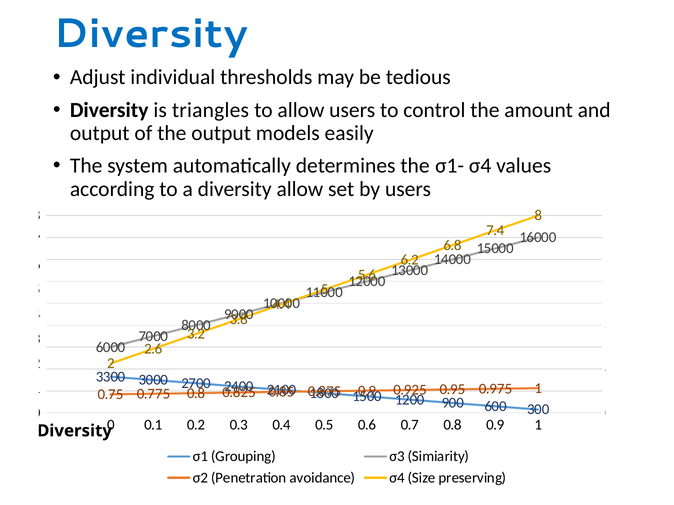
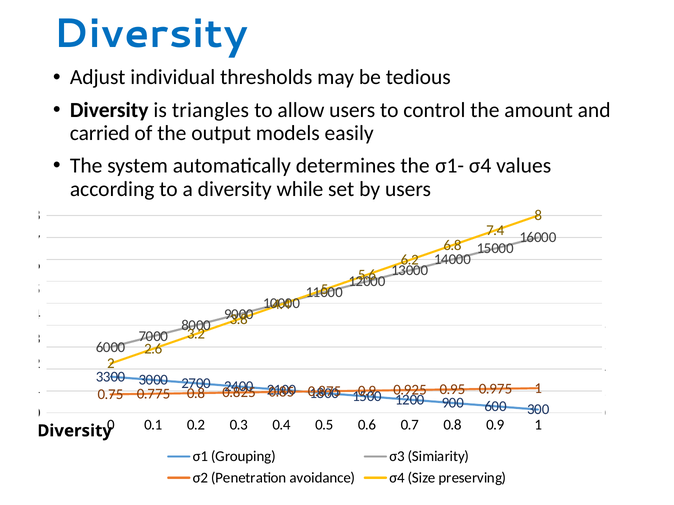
output at (100, 133): output -> carried
diversity allow: allow -> while
